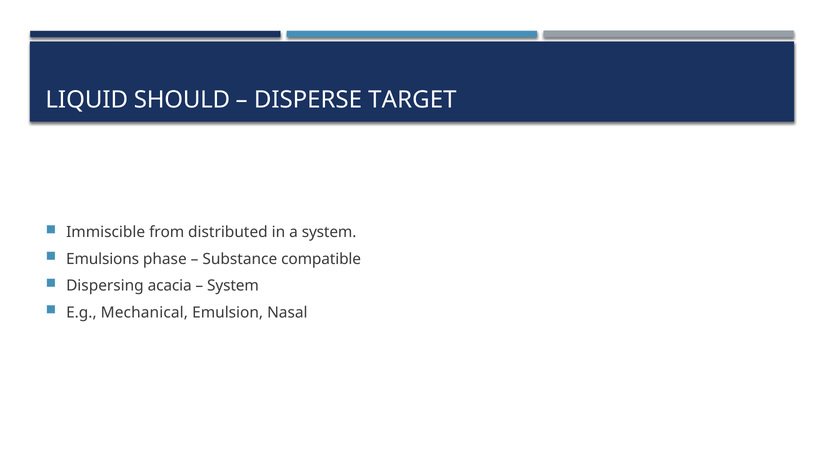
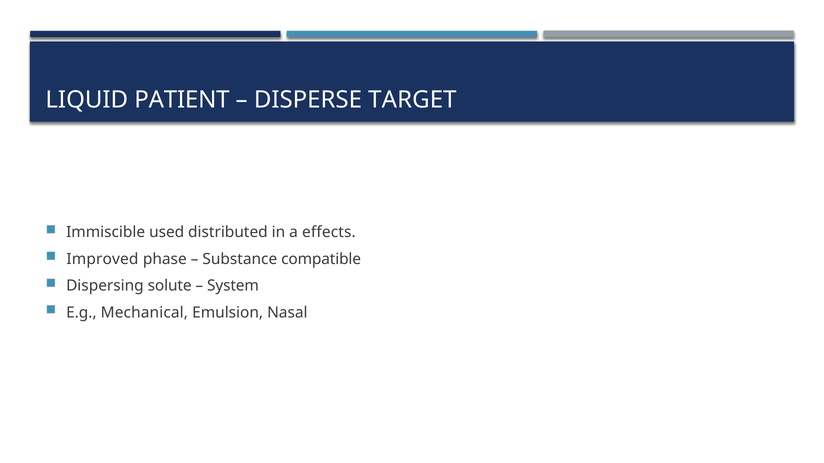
SHOULD: SHOULD -> PATIENT
from: from -> used
a system: system -> effects
Emulsions: Emulsions -> Improved
acacia: acacia -> solute
